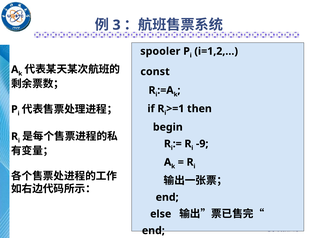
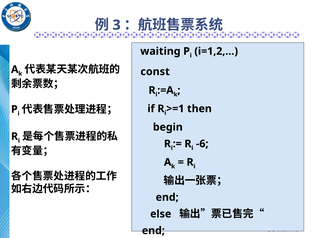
spooler: spooler -> waiting
-9: -9 -> -6
